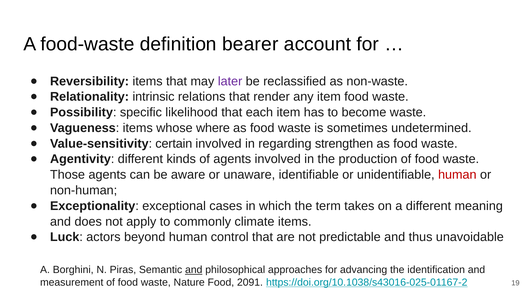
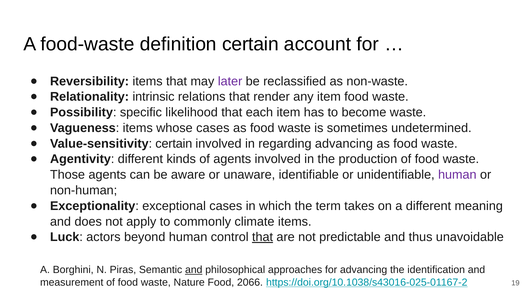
definition bearer: bearer -> certain
whose where: where -> cases
regarding strengthen: strengthen -> advancing
human at (457, 175) colour: red -> purple
that at (263, 237) underline: none -> present
2091: 2091 -> 2066
